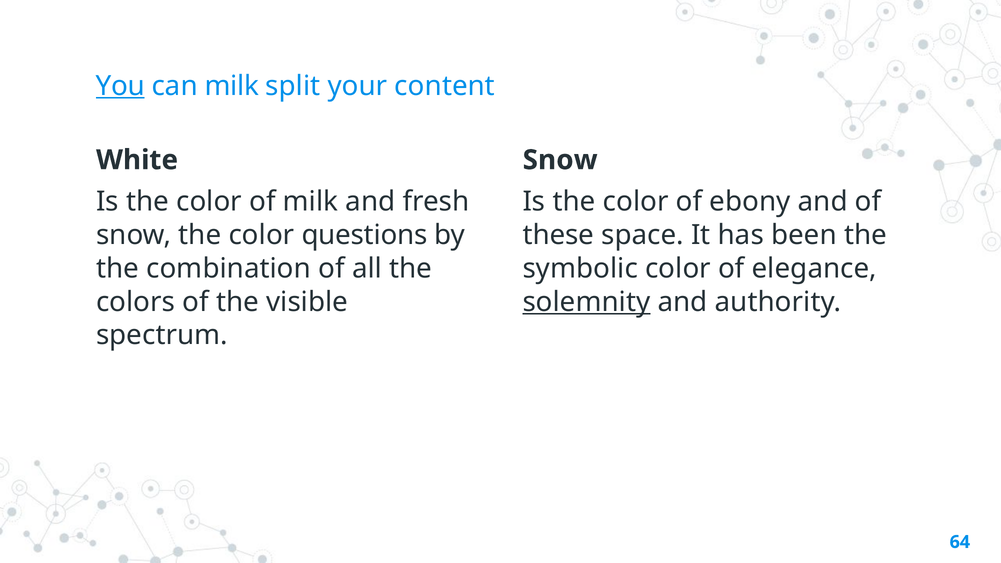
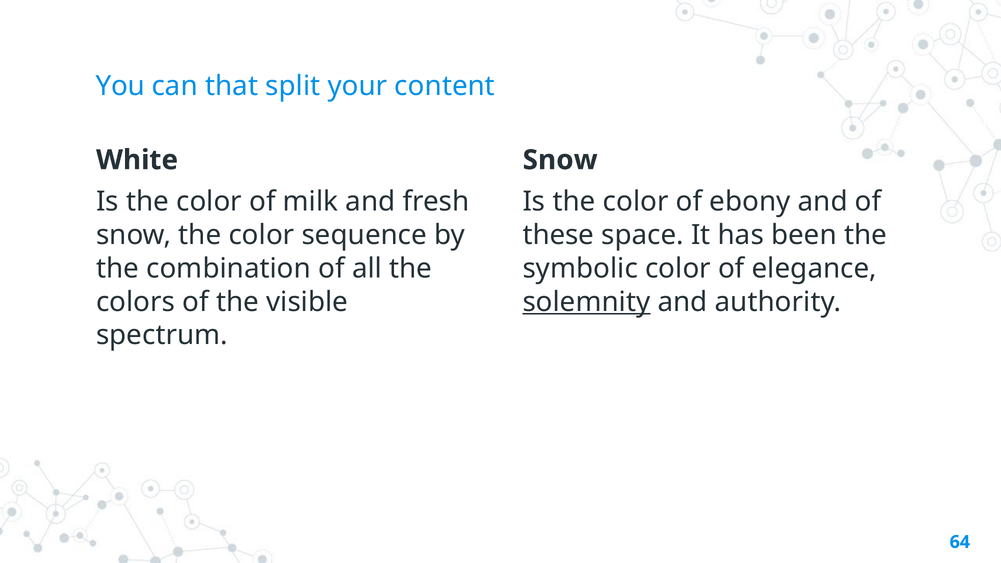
You underline: present -> none
can milk: milk -> that
questions: questions -> sequence
